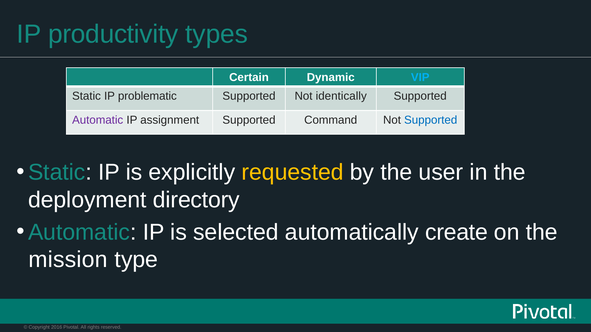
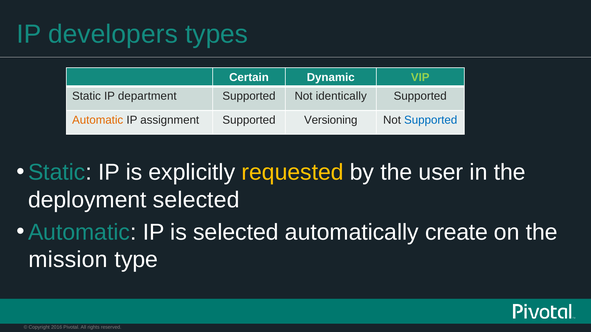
productivity: productivity -> developers
VIP colour: light blue -> light green
problematic: problematic -> department
Automatic at (98, 120) colour: purple -> orange
Command: Command -> Versioning
deployment directory: directory -> selected
